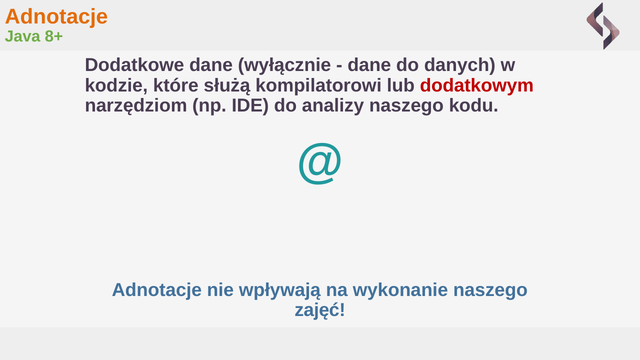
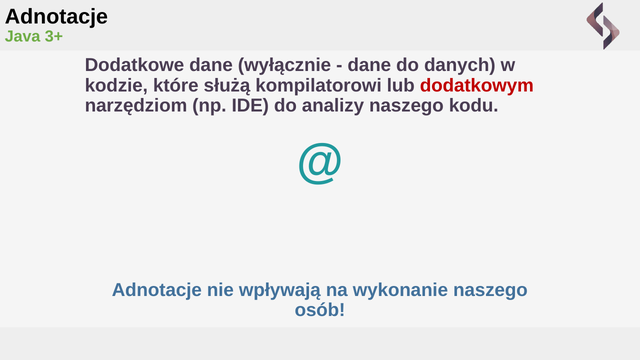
Adnotacje at (56, 17) colour: orange -> black
8+: 8+ -> 3+
zajęć: zajęć -> osób
